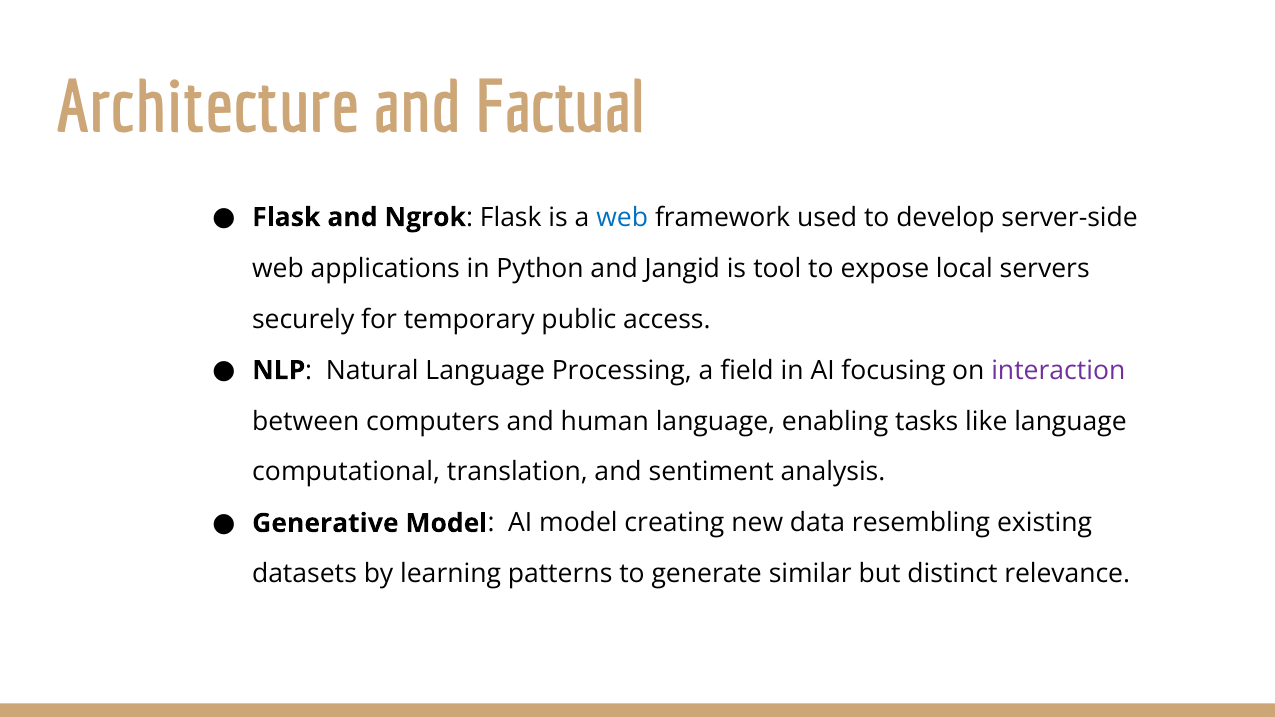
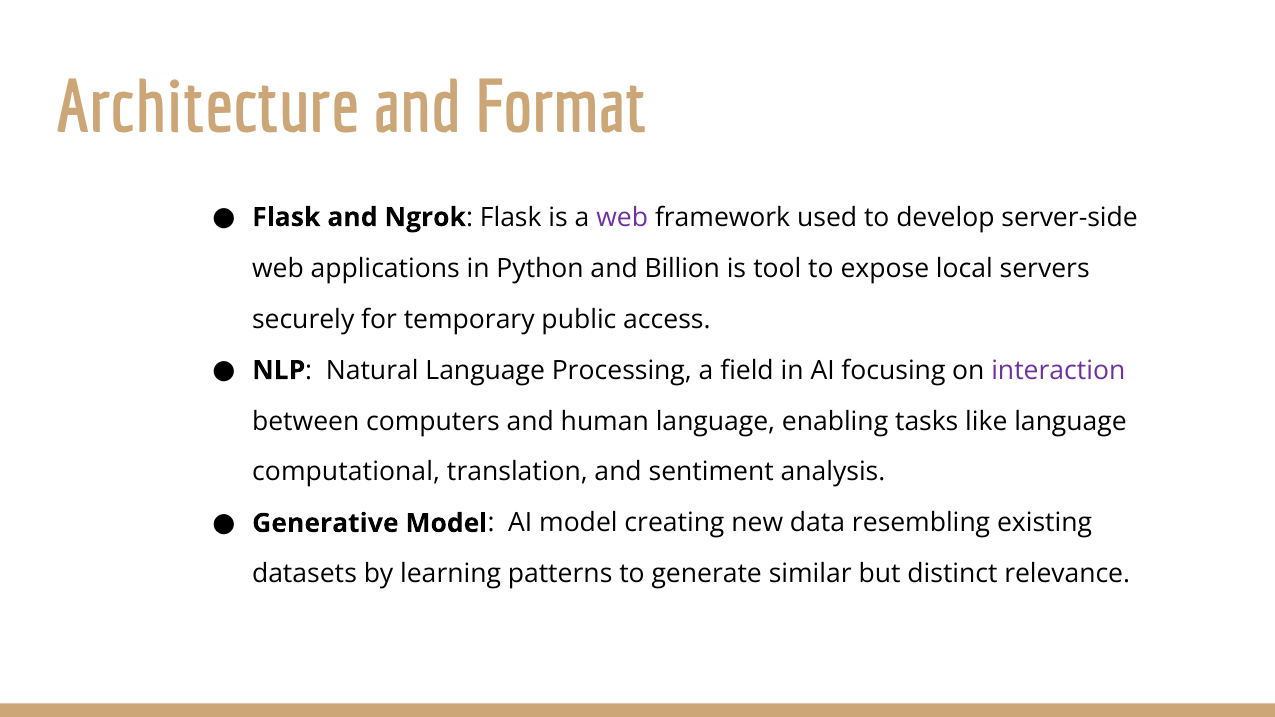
Factual: Factual -> Format
web at (622, 217) colour: blue -> purple
Jangid: Jangid -> Billion
